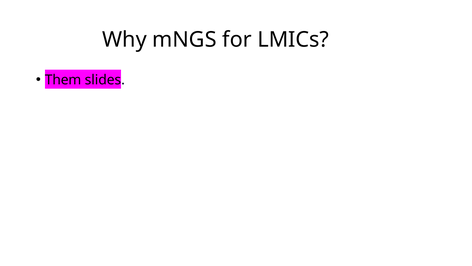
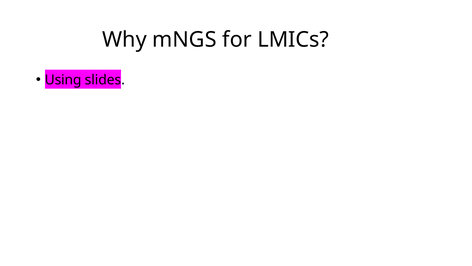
Them: Them -> Using
